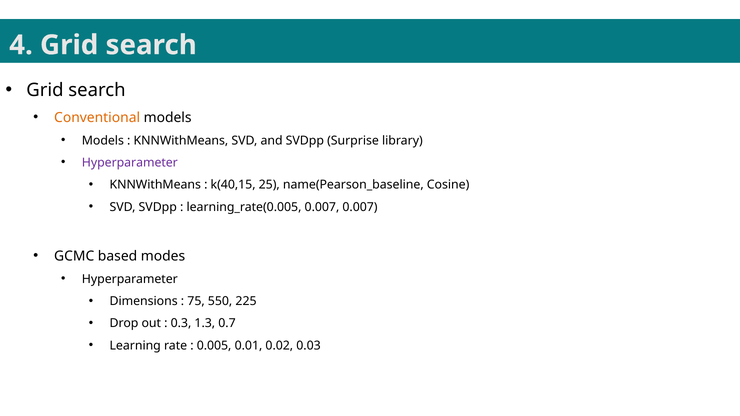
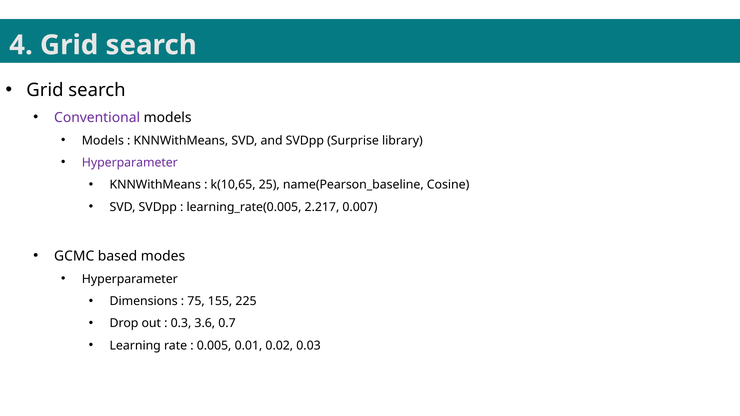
Conventional colour: orange -> purple
k(40,15: k(40,15 -> k(10,65
learning_rate(0.005 0.007: 0.007 -> 2.217
550: 550 -> 155
1.3: 1.3 -> 3.6
